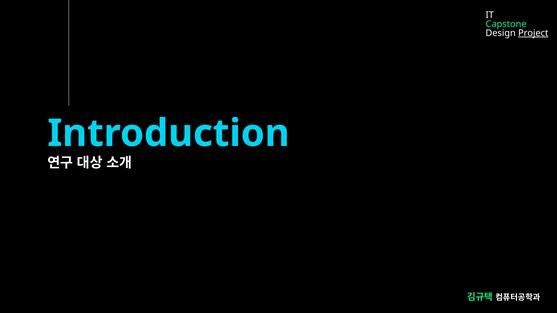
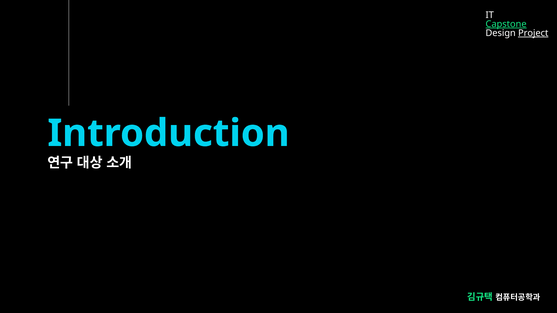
Capstone underline: none -> present
